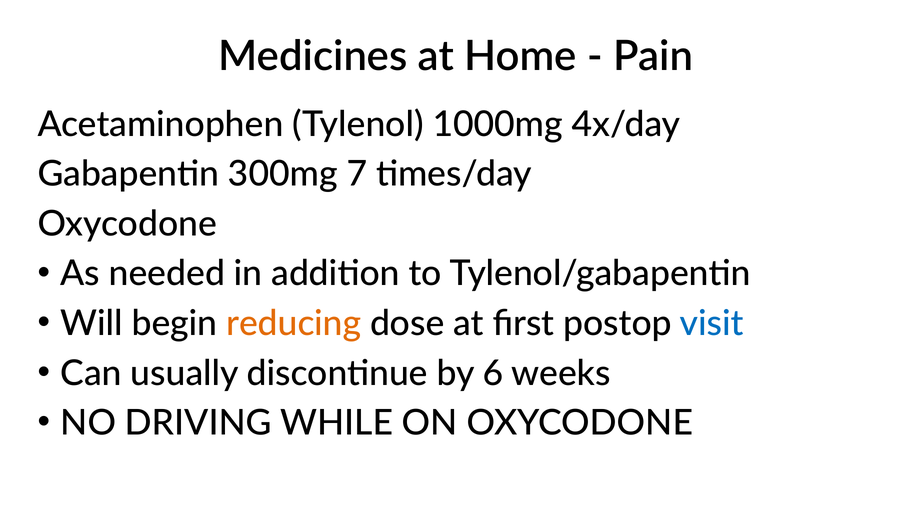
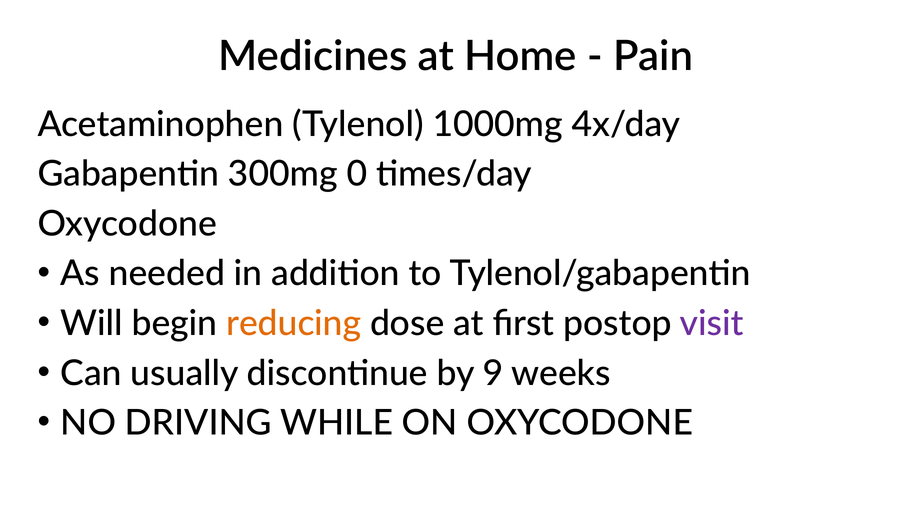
7: 7 -> 0
visit colour: blue -> purple
6: 6 -> 9
